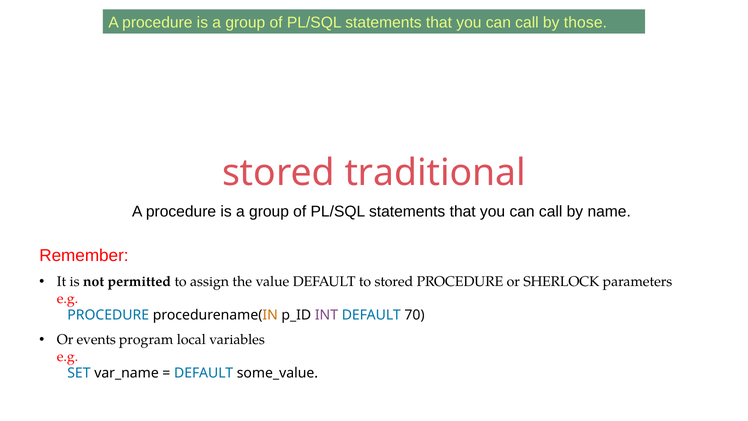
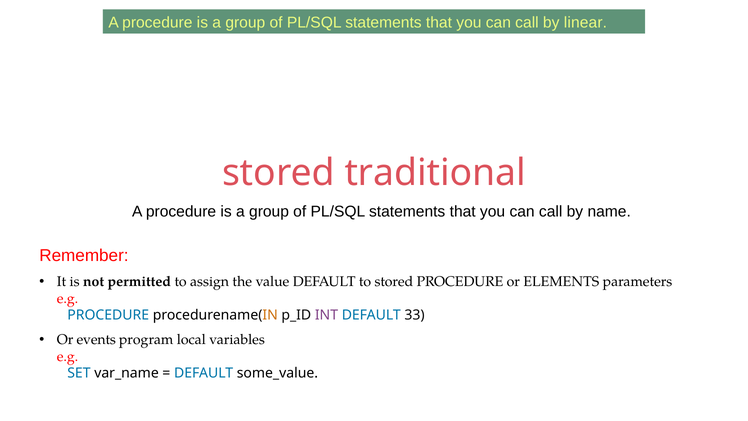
those: those -> linear
SHERLOCK: SHERLOCK -> ELEMENTS
70: 70 -> 33
